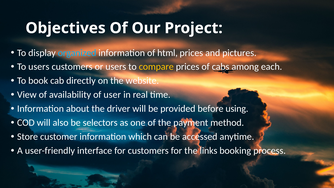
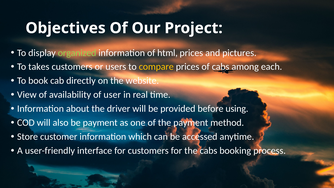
organized colour: light blue -> light green
To users: users -> takes
be selectors: selectors -> payment
the links: links -> cabs
